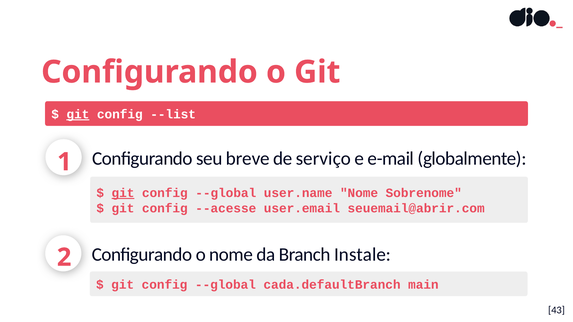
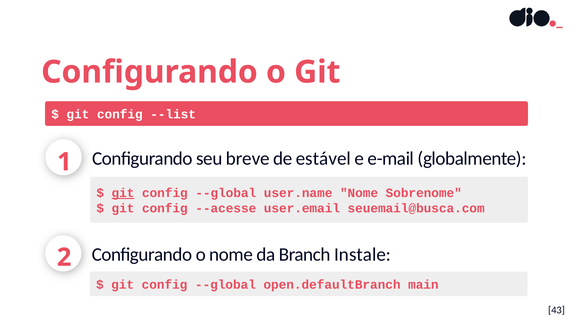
git at (78, 115) underline: present -> none
serviço: serviço -> estável
seuemail@abrir.com: seuemail@abrir.com -> seuemail@busca.com
cada.defaultBranch: cada.defaultBranch -> open.defaultBranch
